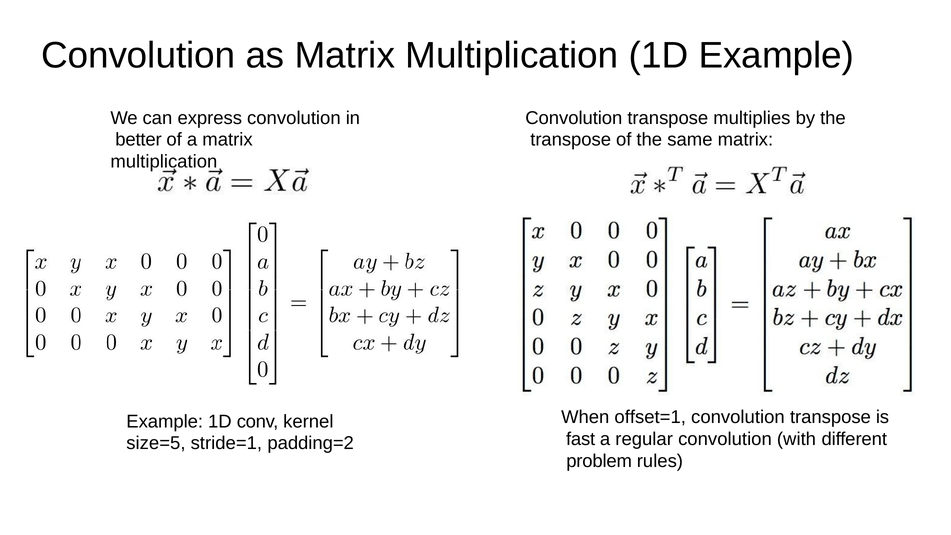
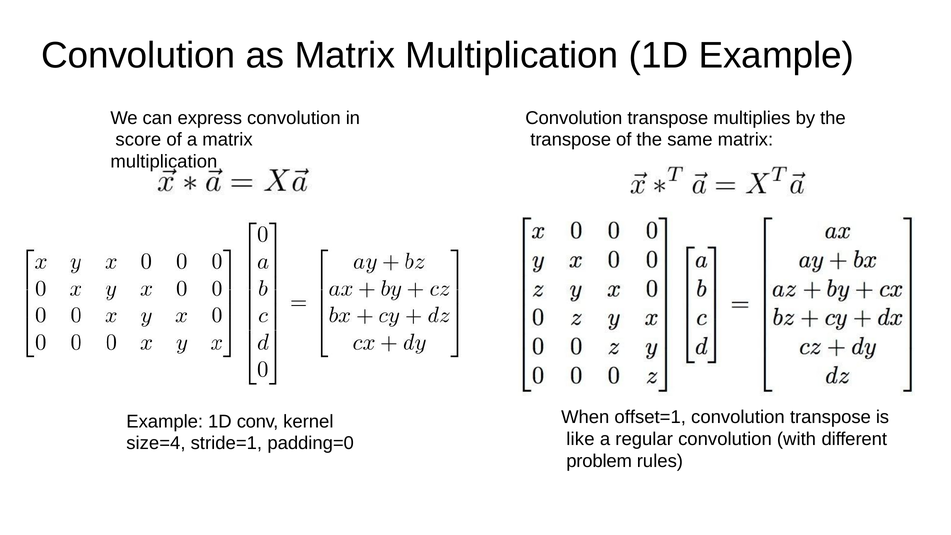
better: better -> score
fast: fast -> like
size=5: size=5 -> size=4
padding=2: padding=2 -> padding=0
